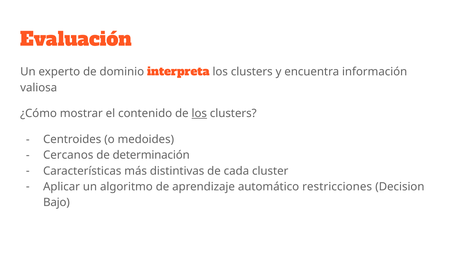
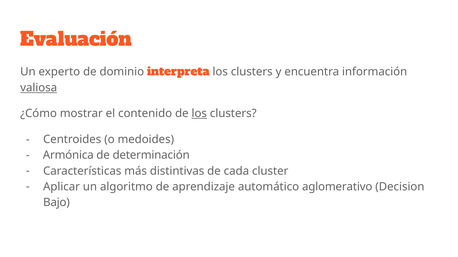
valiosa underline: none -> present
Cercanos: Cercanos -> Armónica
restricciones: restricciones -> aglomerativo
